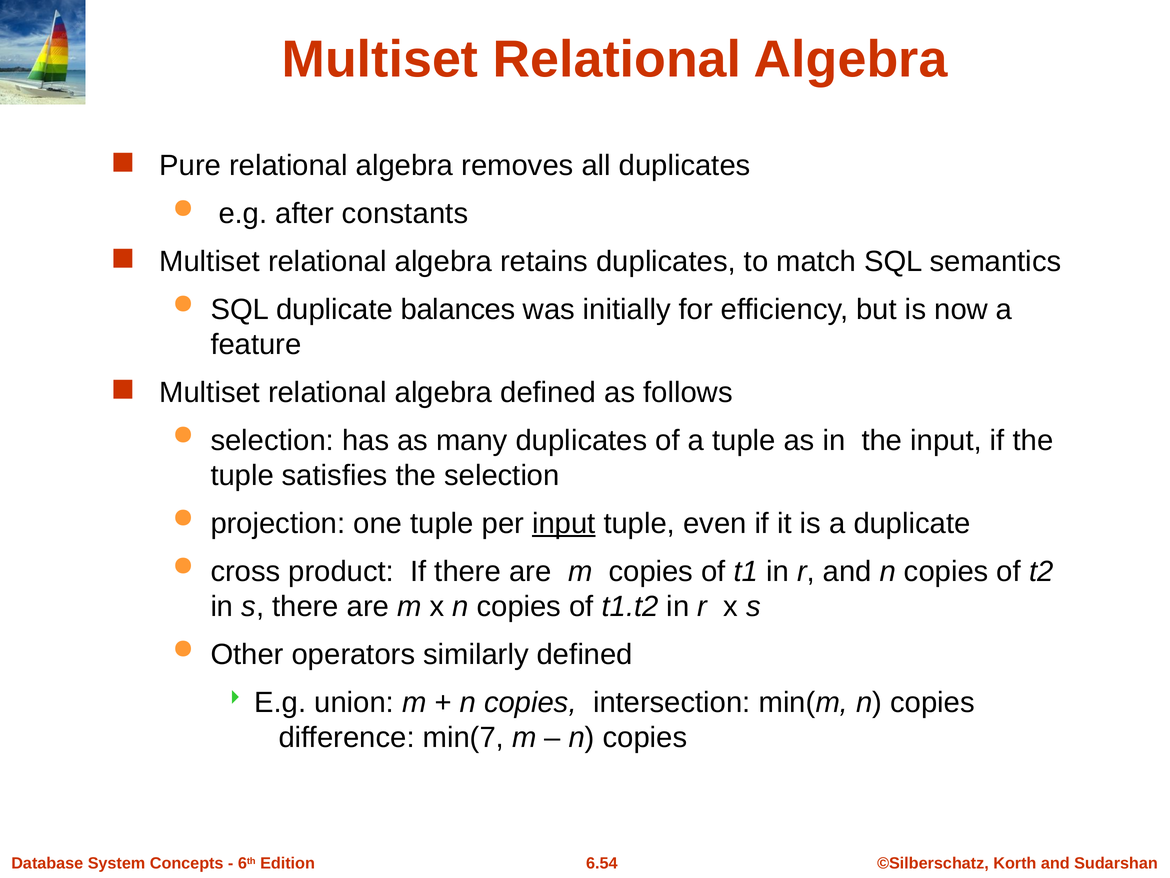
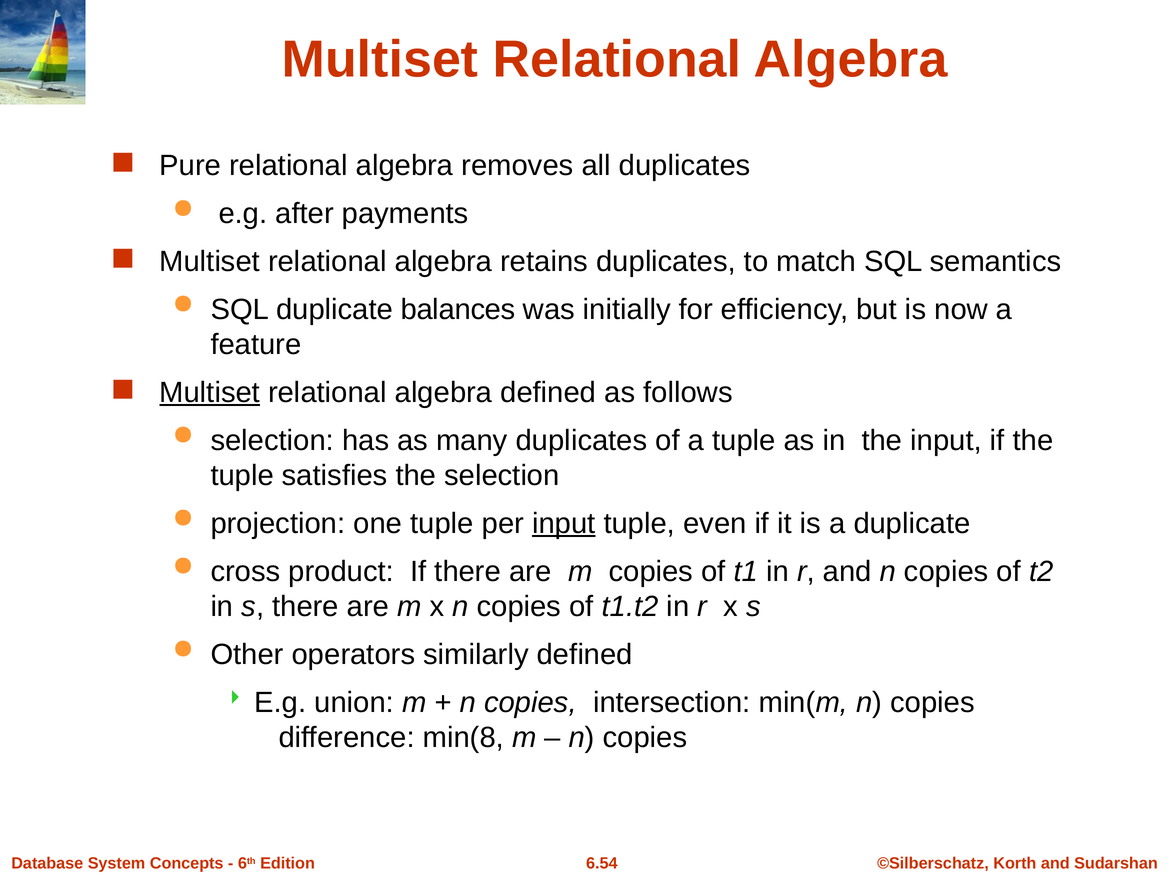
constants: constants -> payments
Multiset at (210, 392) underline: none -> present
min(7: min(7 -> min(8
